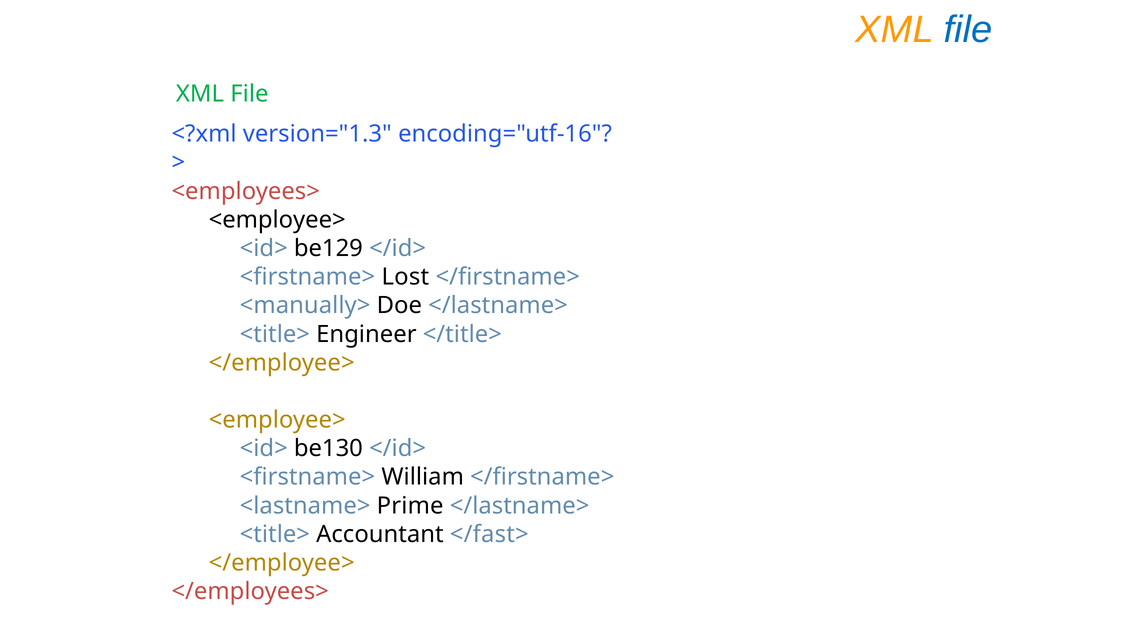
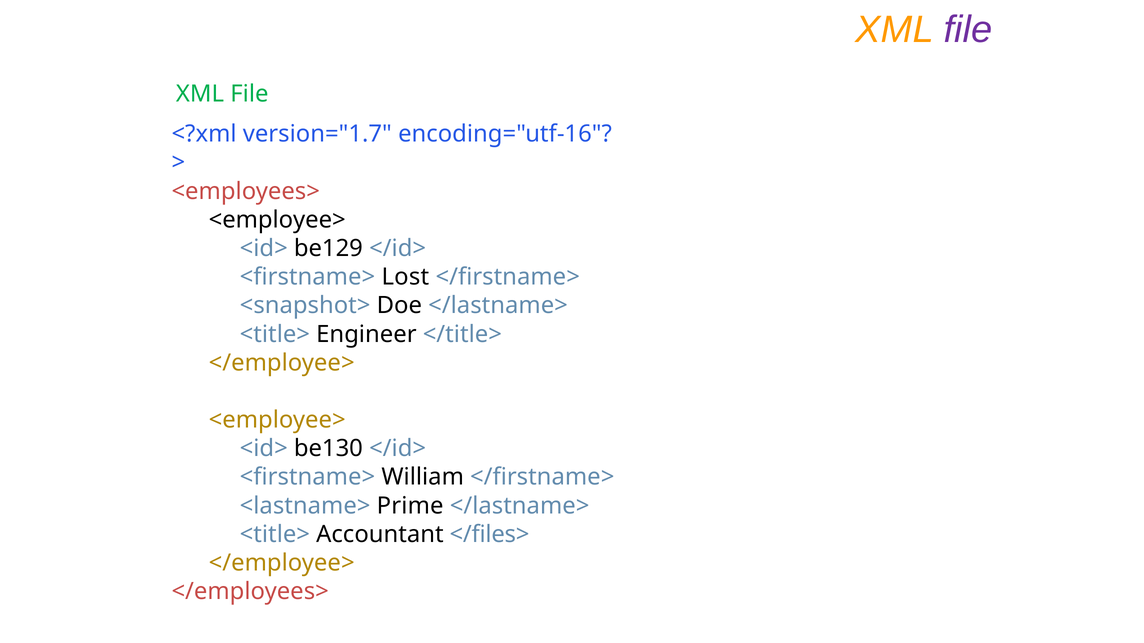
file at (968, 30) colour: blue -> purple
version="1.3: version="1.3 -> version="1.7
<manually>: <manually> -> <snapshot>
</fast>: </fast> -> </files>
